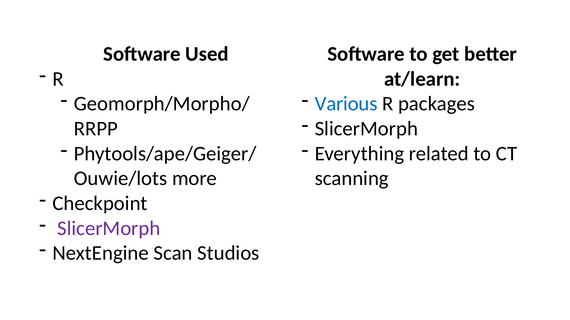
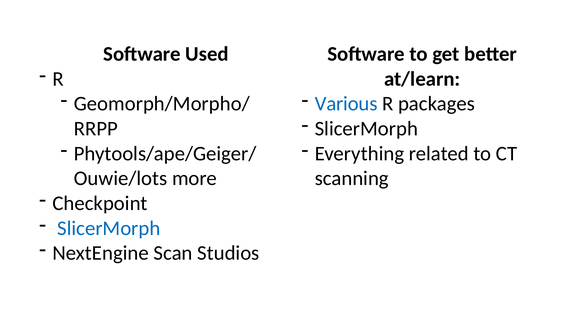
SlicerMorph at (109, 229) colour: purple -> blue
